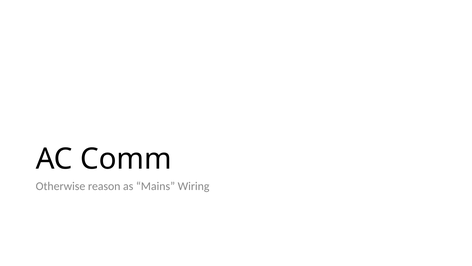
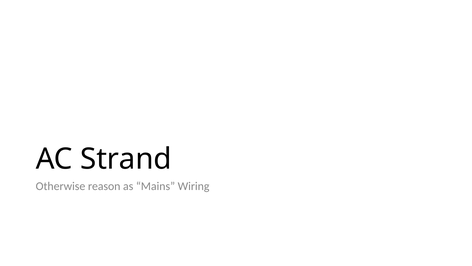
Comm: Comm -> Strand
